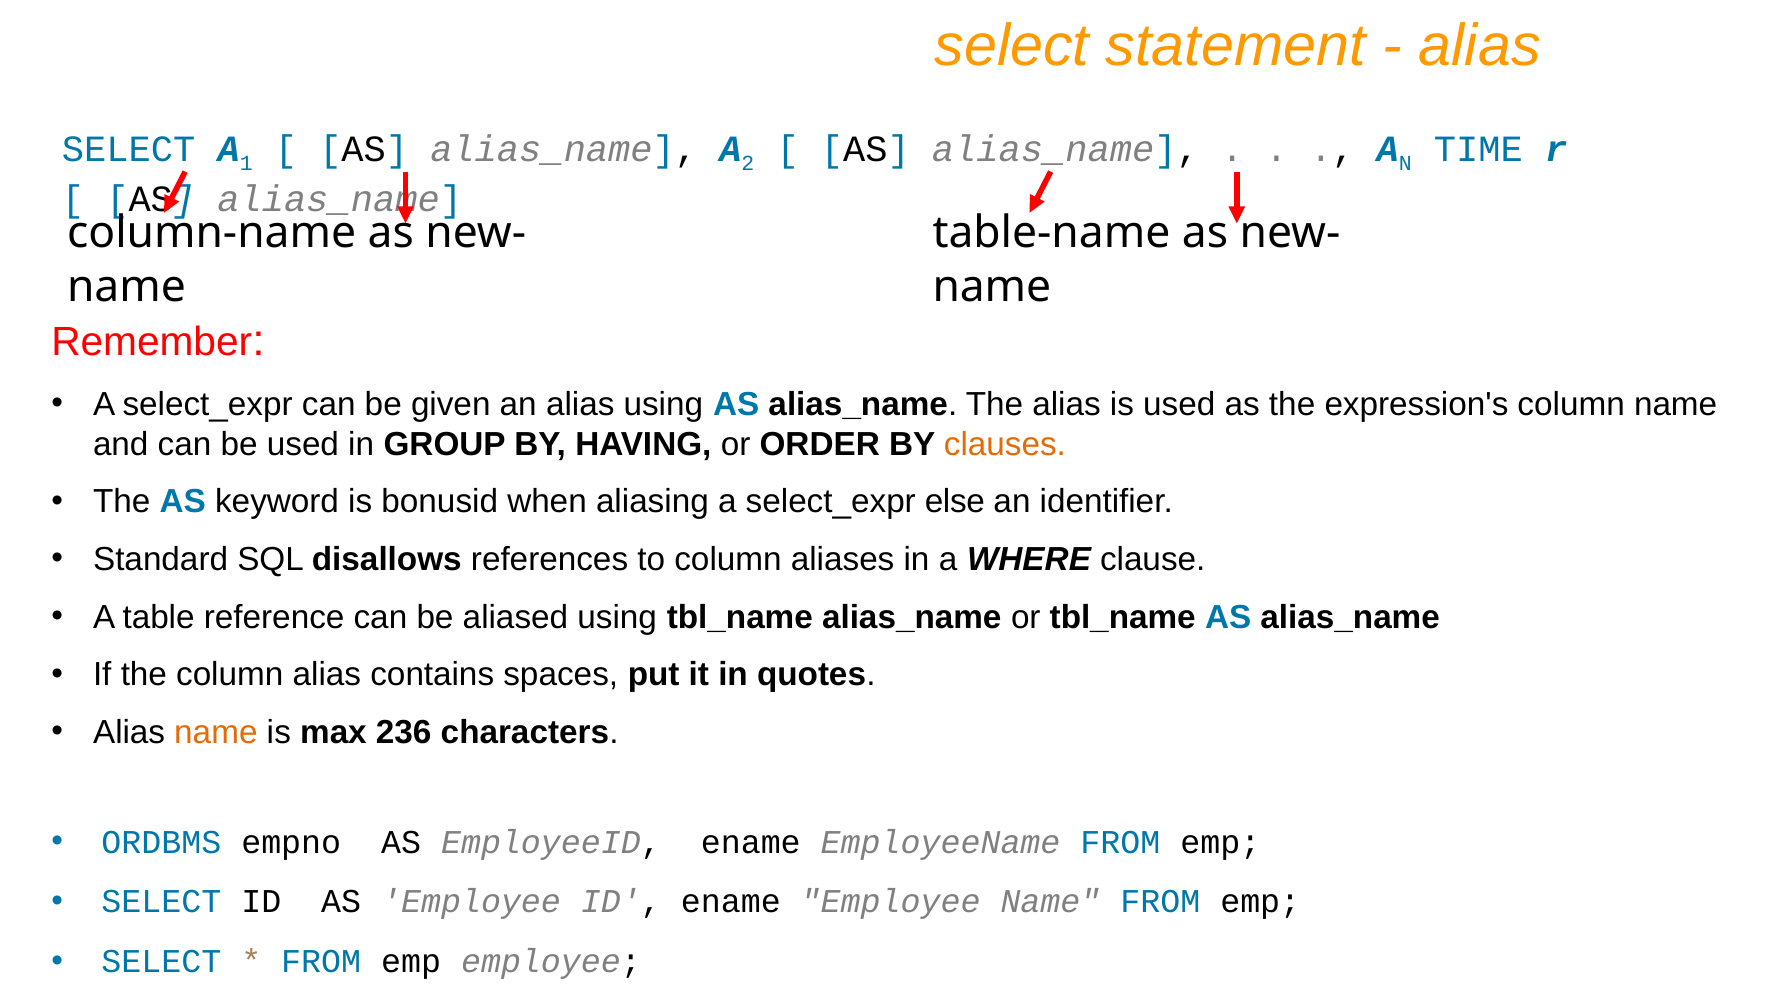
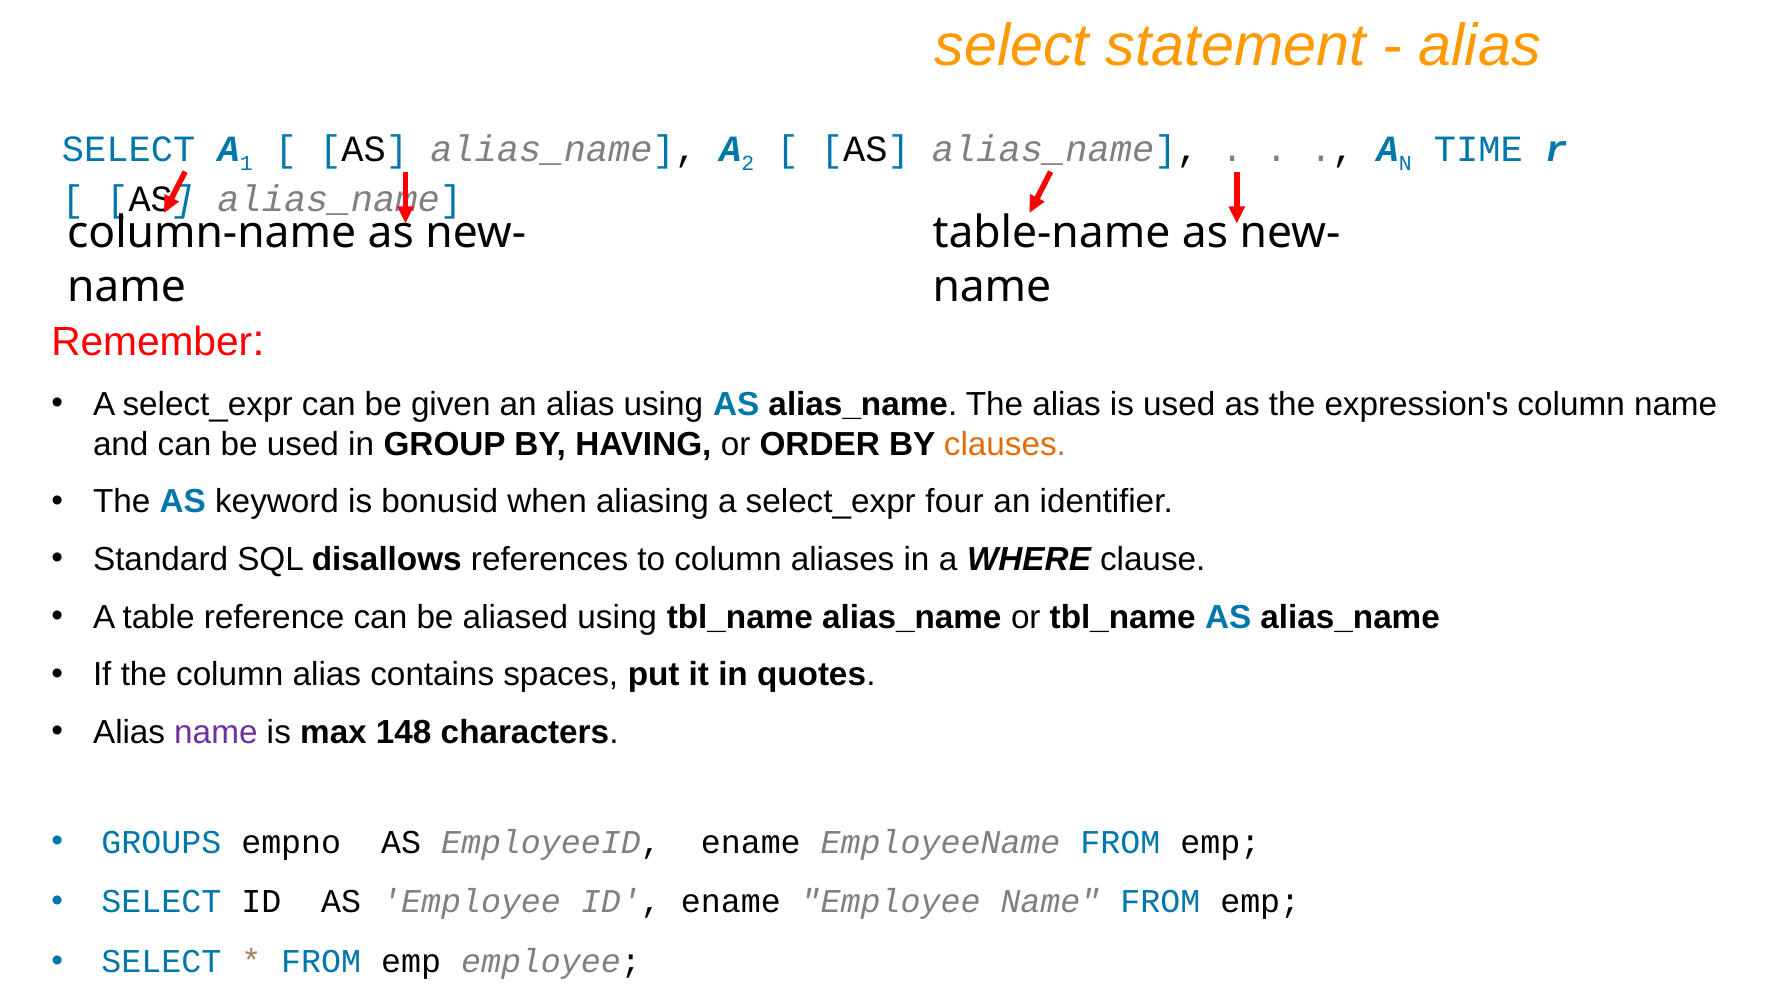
else: else -> four
name at (216, 733) colour: orange -> purple
236: 236 -> 148
ORDBMS: ORDBMS -> GROUPS
